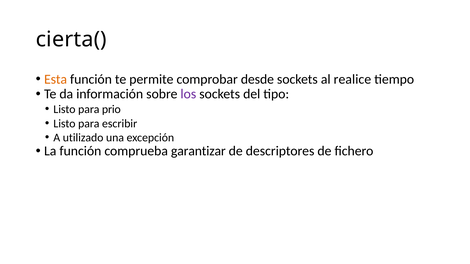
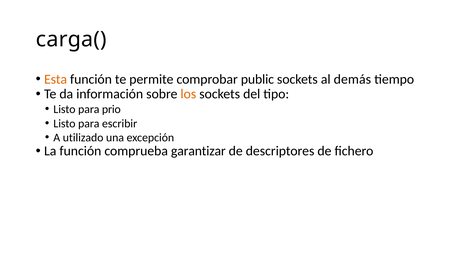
cierta(: cierta( -> carga(
desde: desde -> public
realice: realice -> demás
los colour: purple -> orange
